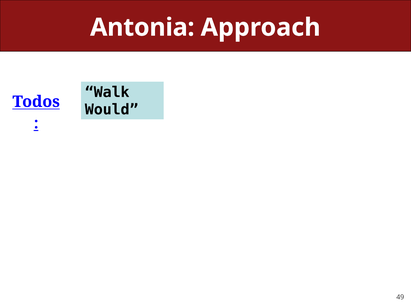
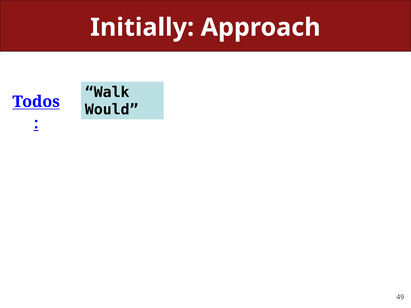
Antonia: Antonia -> Initially
